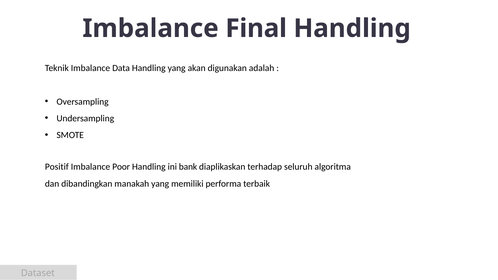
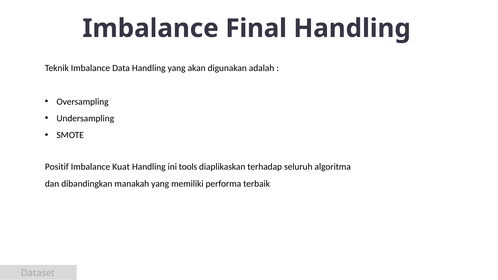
Poor: Poor -> Kuat
bank: bank -> tools
